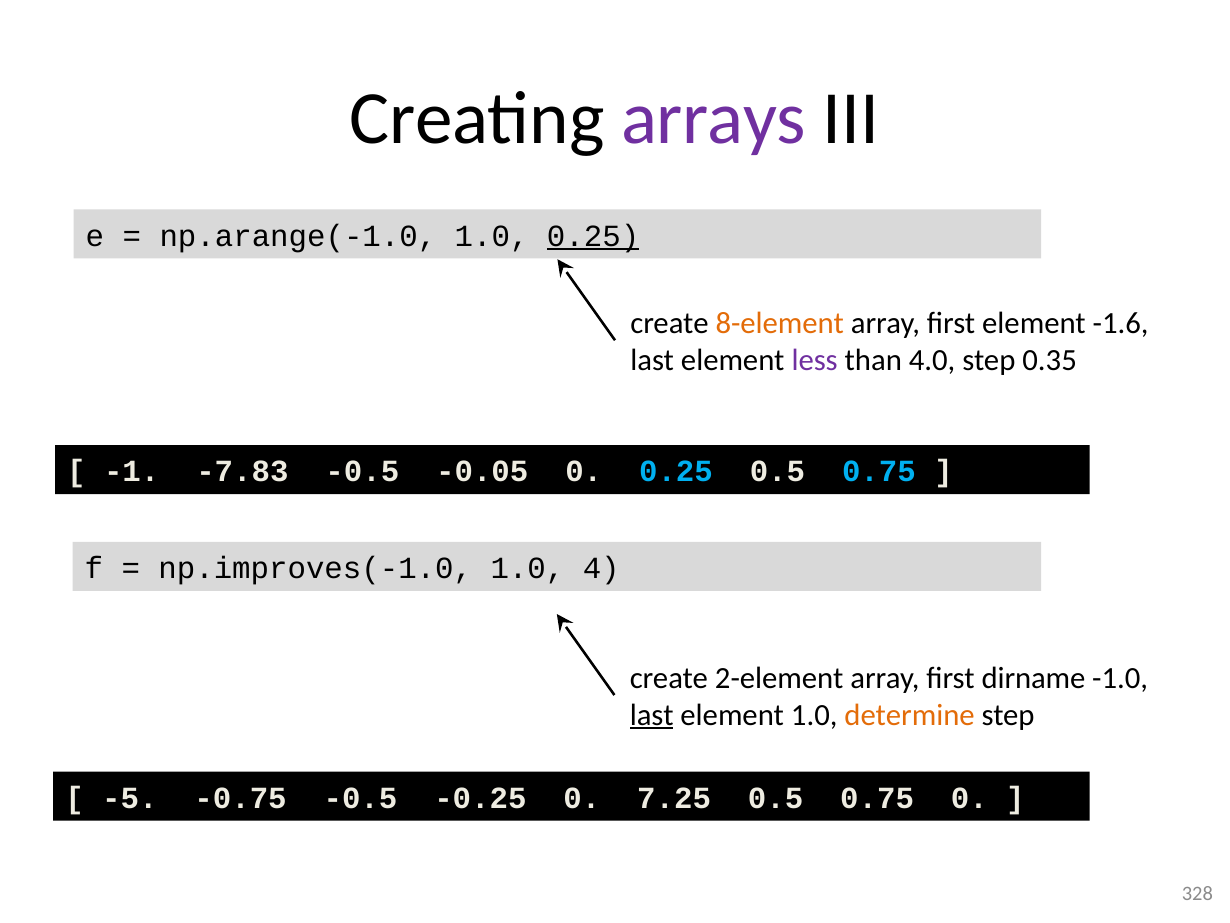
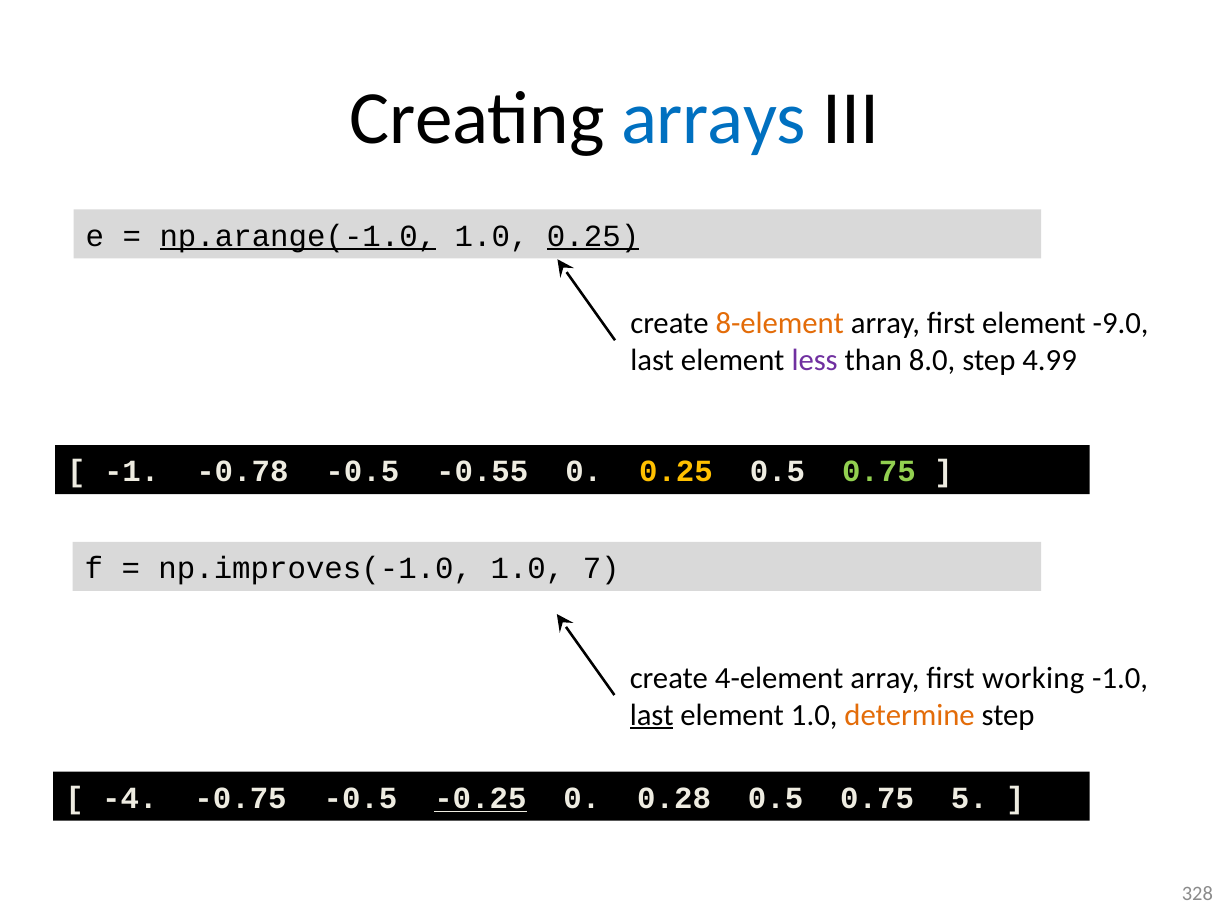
arrays colour: purple -> blue
np.arange(-1.0 underline: none -> present
-1.6: -1.6 -> -9.0
4.0: 4.0 -> 8.0
0.35: 0.35 -> 4.99
-7.83: -7.83 -> -0.78
-0.05: -0.05 -> -0.55
0.25 at (676, 471) colour: light blue -> yellow
0.75 at (879, 471) colour: light blue -> light green
4: 4 -> 7
2-element: 2-element -> 4-element
dirname: dirname -> working
-5: -5 -> -4
-0.25 underline: none -> present
7.25: 7.25 -> 0.28
0.75 0: 0 -> 5
